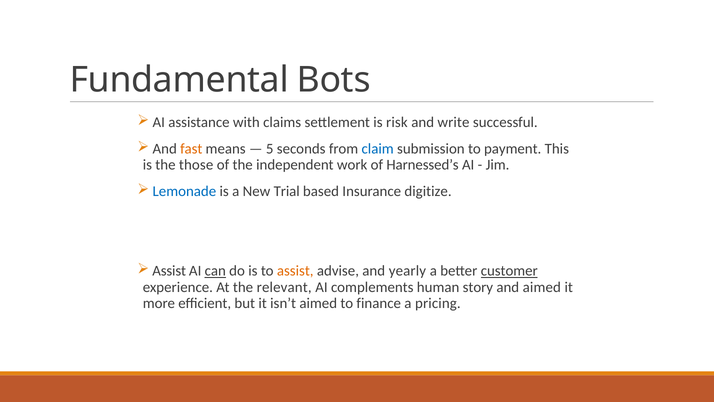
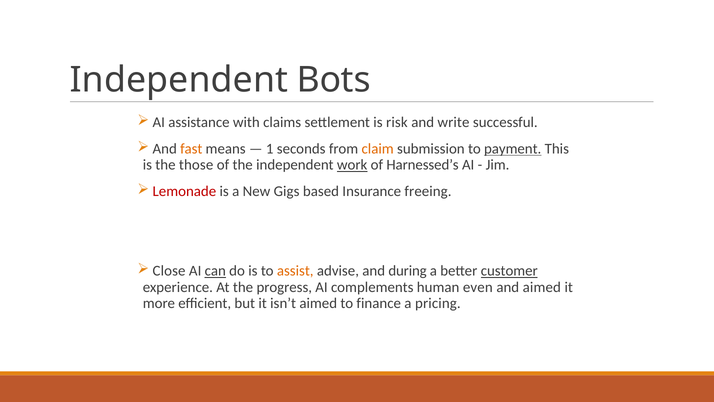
Fundamental at (179, 80): Fundamental -> Independent
5: 5 -> 1
claim colour: blue -> orange
payment underline: none -> present
work underline: none -> present
Lemonade colour: blue -> red
Trial: Trial -> Gigs
digitize: digitize -> freeing
Assist at (169, 271): Assist -> Close
yearly: yearly -> during
relevant: relevant -> progress
story: story -> even
